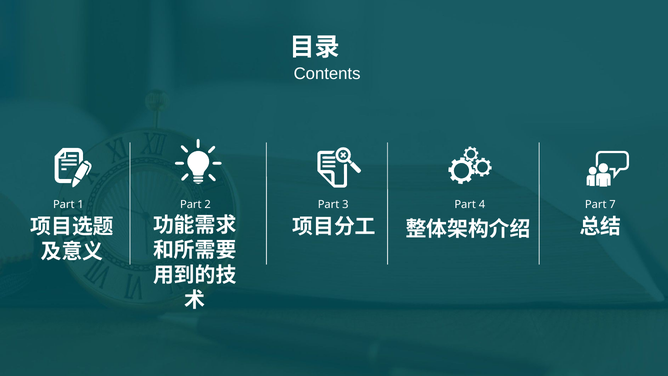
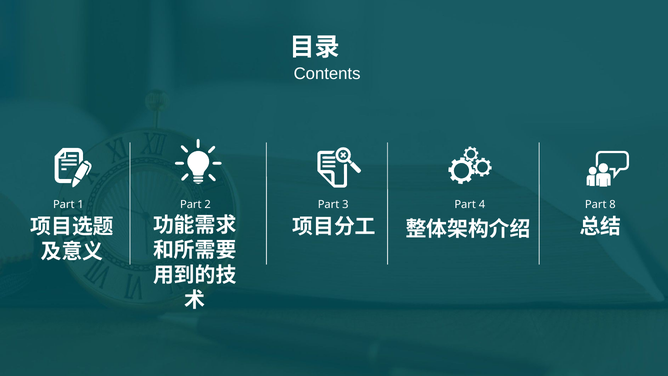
7: 7 -> 8
